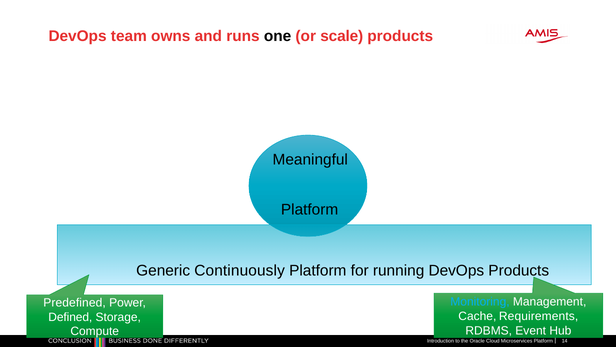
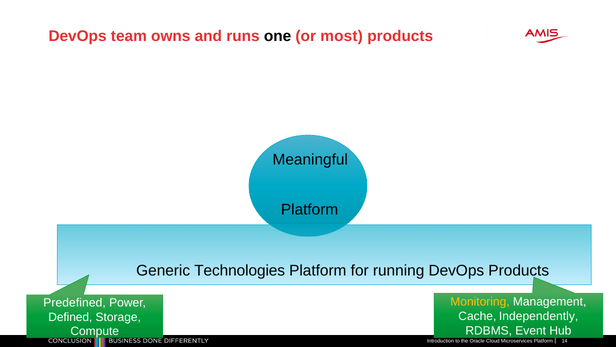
scale: scale -> most
Continuously: Continuously -> Technologies
Monitoring colour: light blue -> yellow
Requirements: Requirements -> Independently
